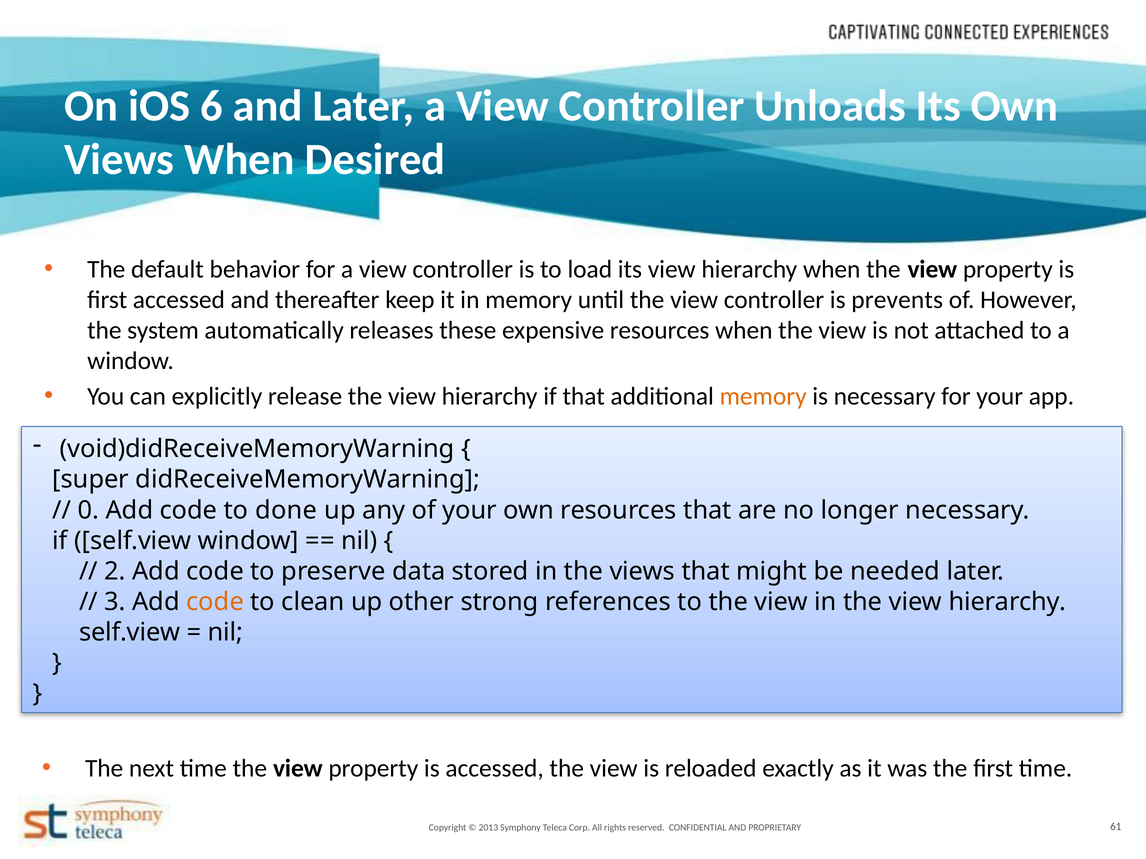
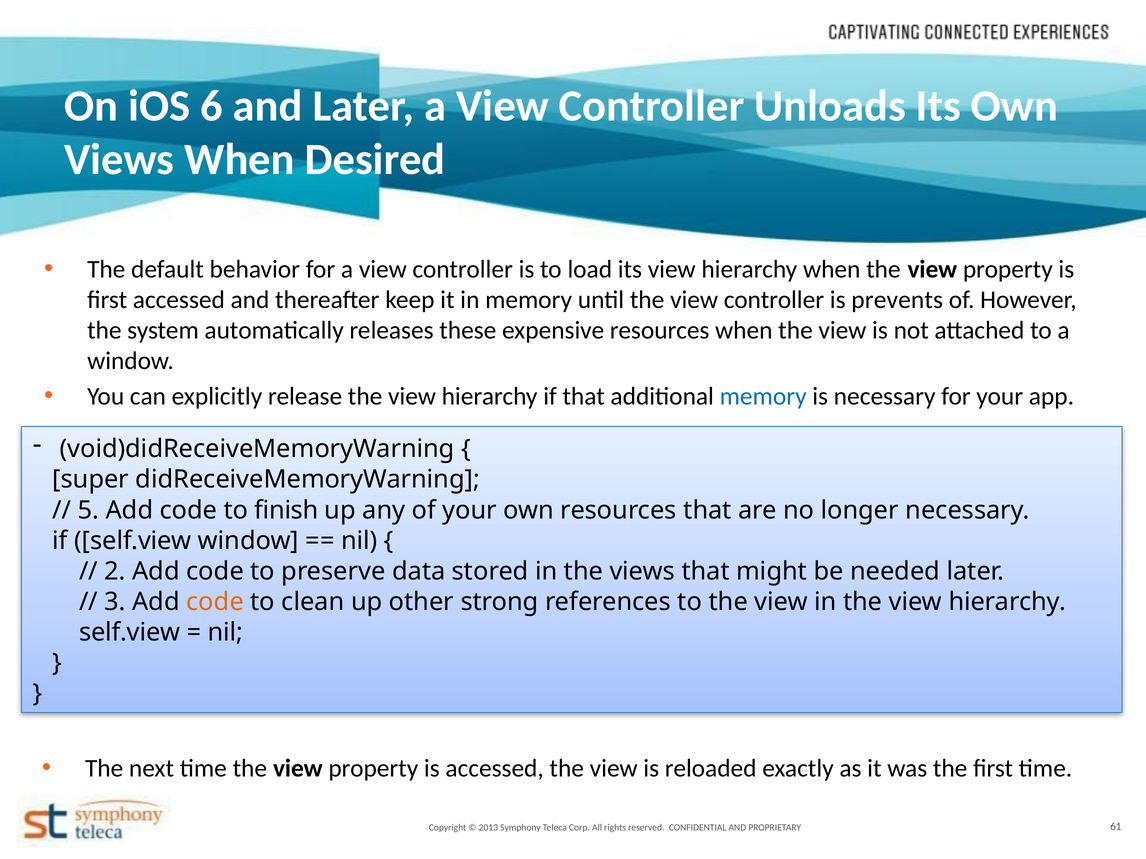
memory at (763, 397) colour: orange -> blue
0: 0 -> 5
done: done -> finish
